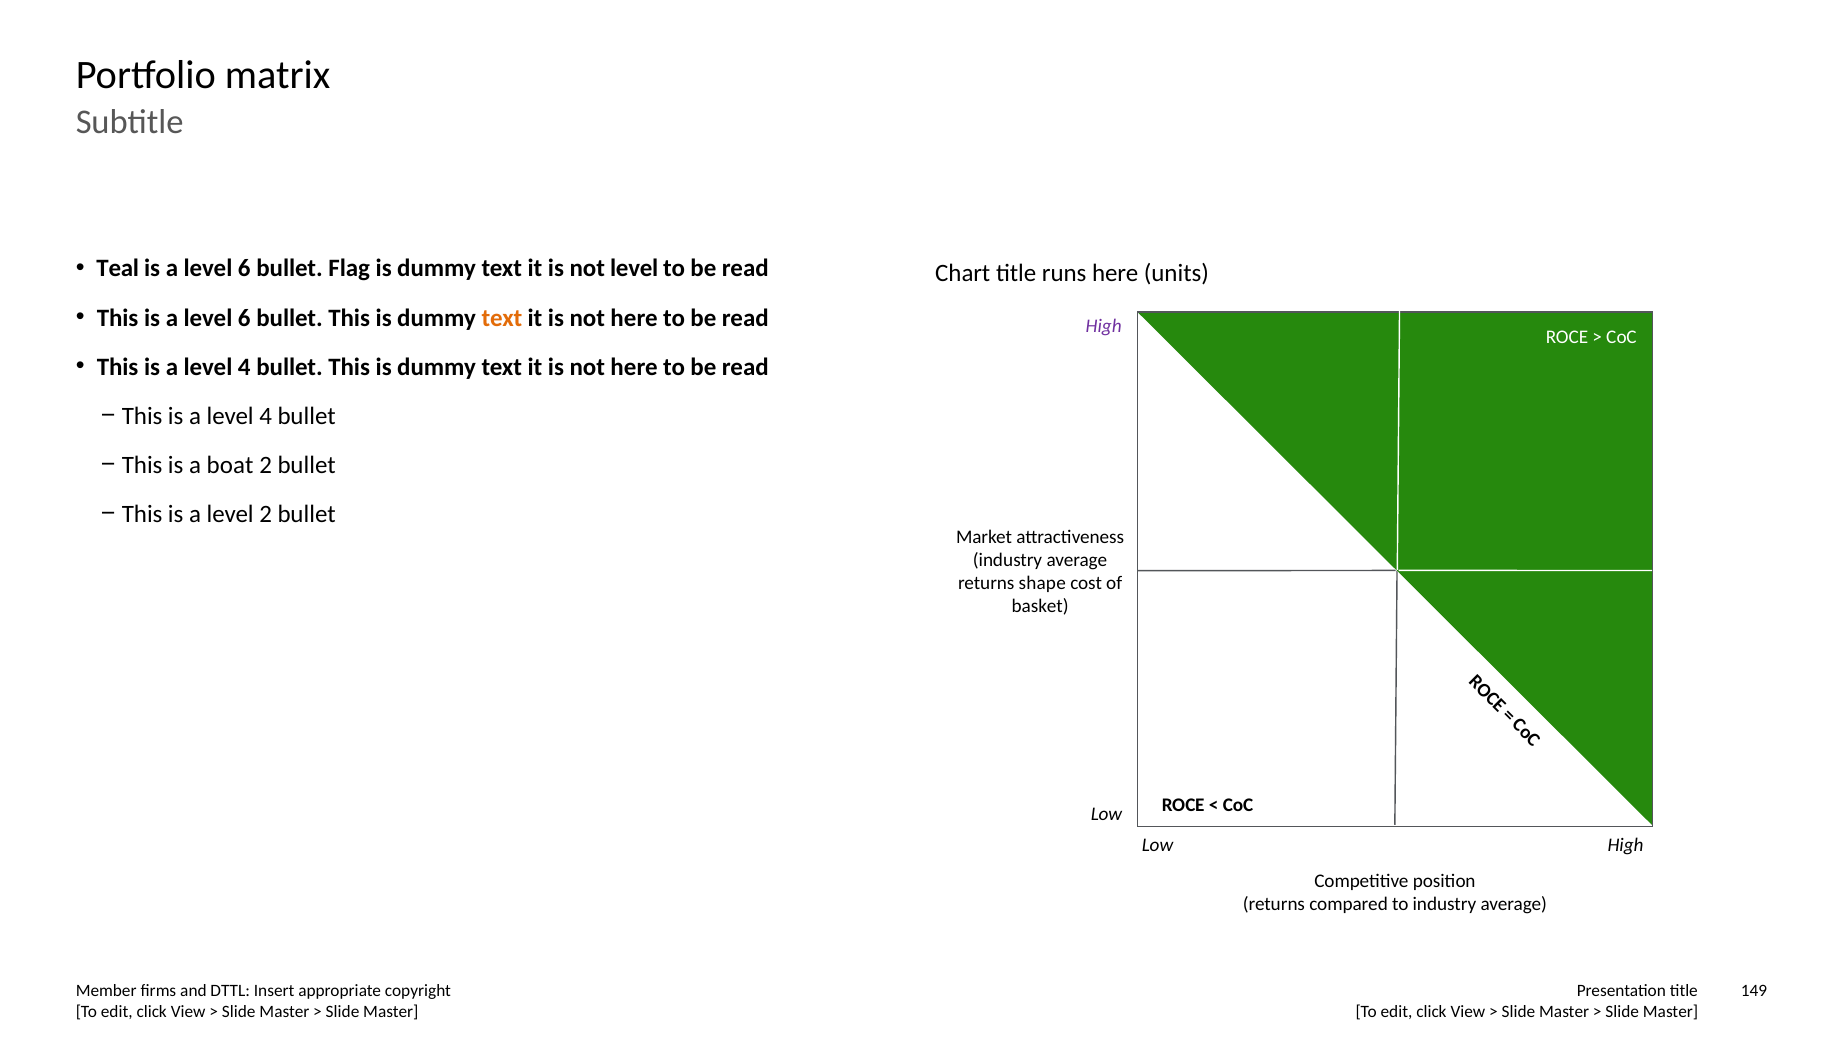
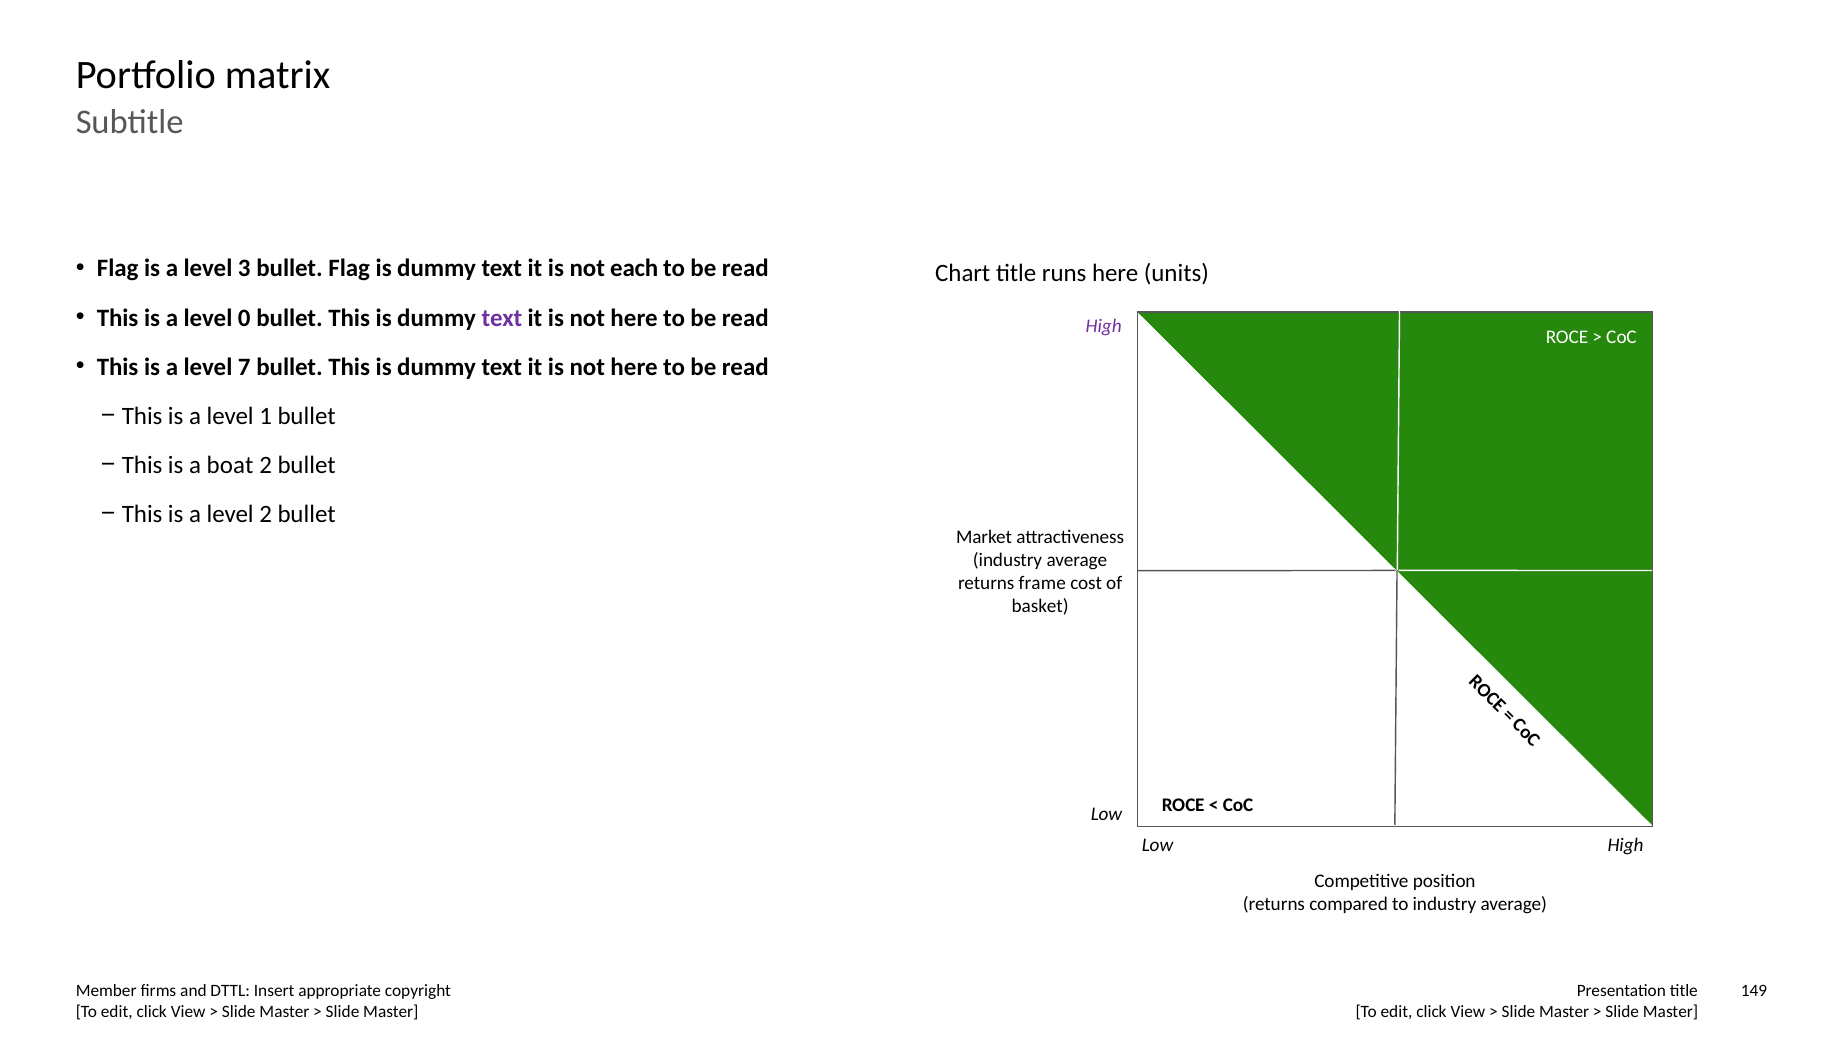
Teal at (118, 268): Teal -> Flag
6 at (244, 268): 6 -> 3
not level: level -> each
6 at (244, 318): 6 -> 0
text at (502, 318) colour: orange -> purple
4 at (244, 367): 4 -> 7
4 at (266, 416): 4 -> 1
shape: shape -> frame
